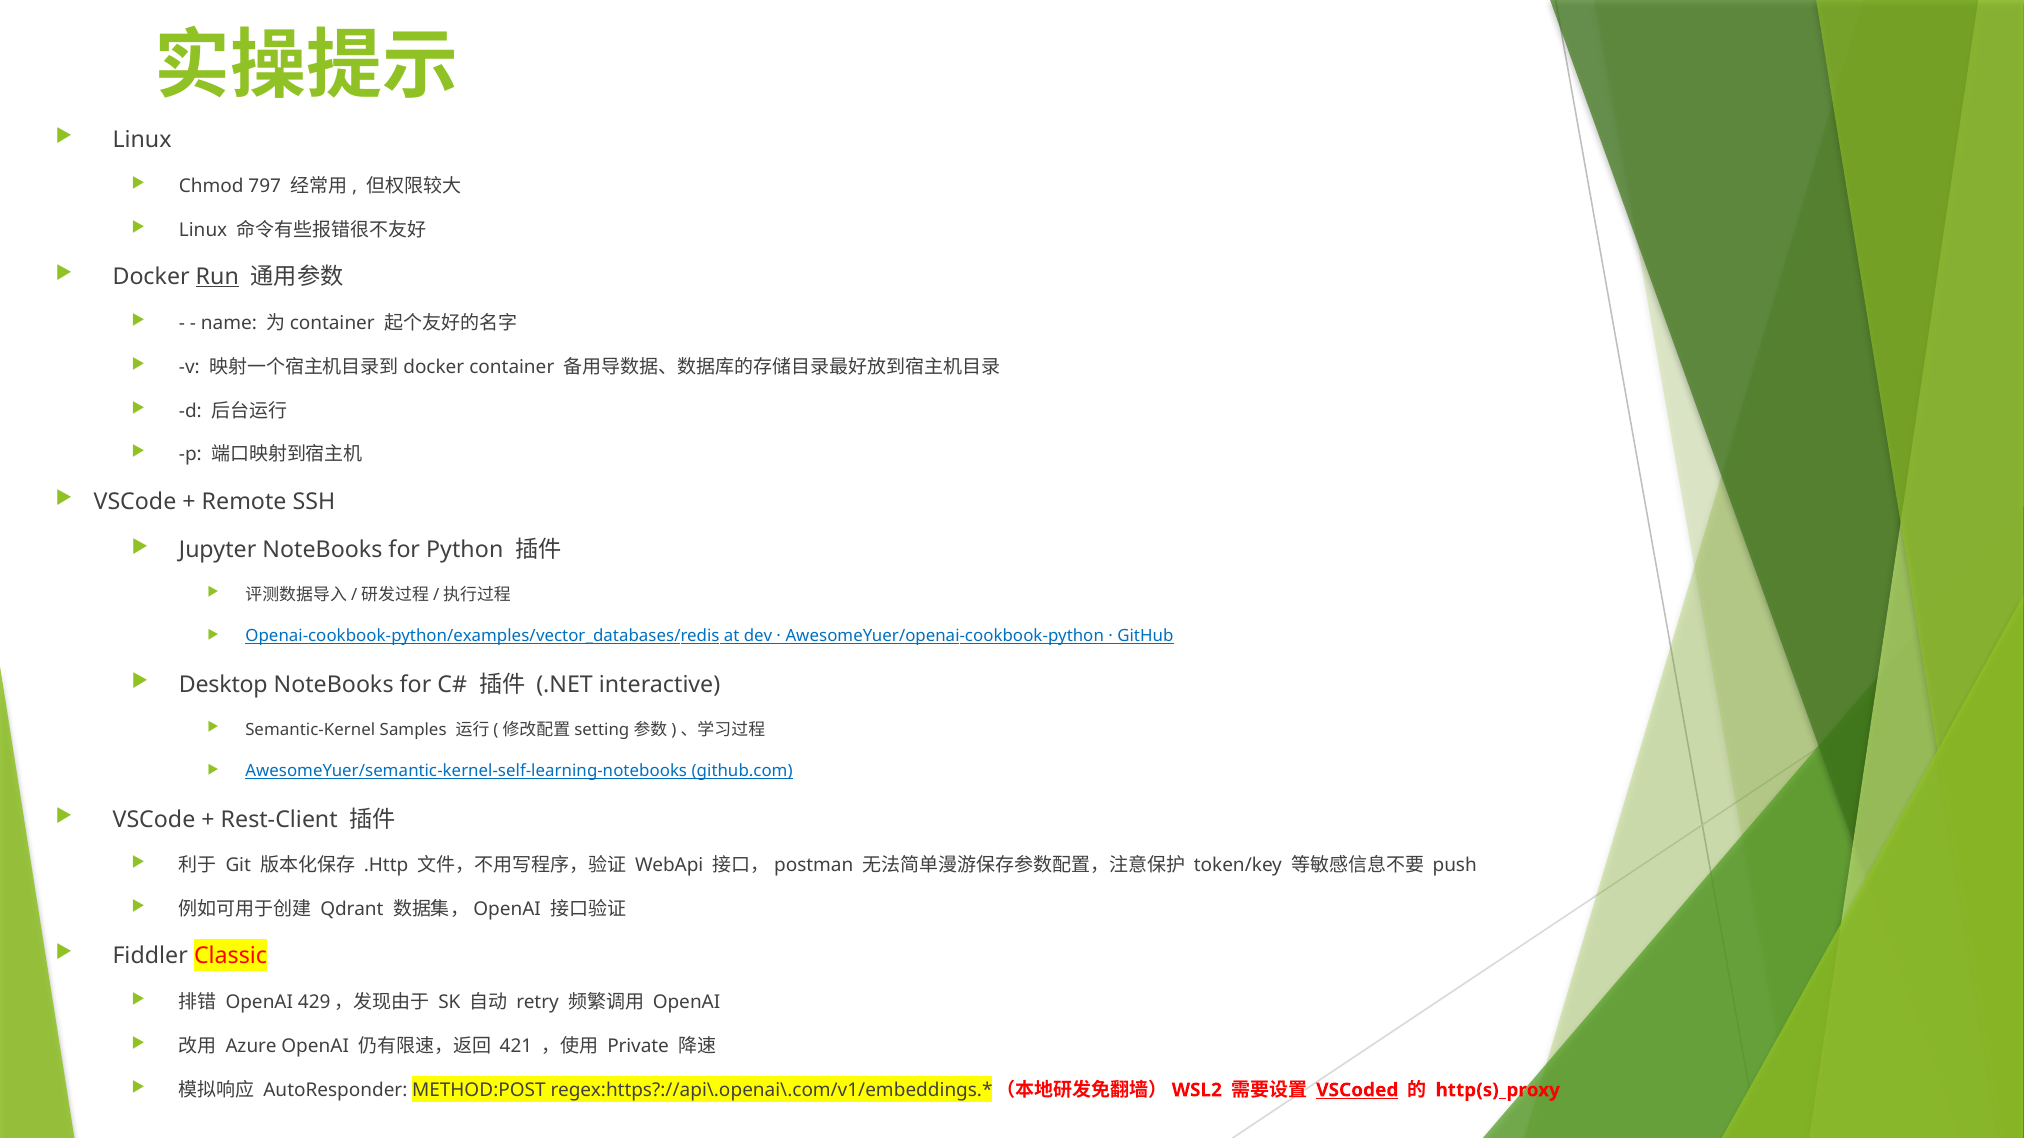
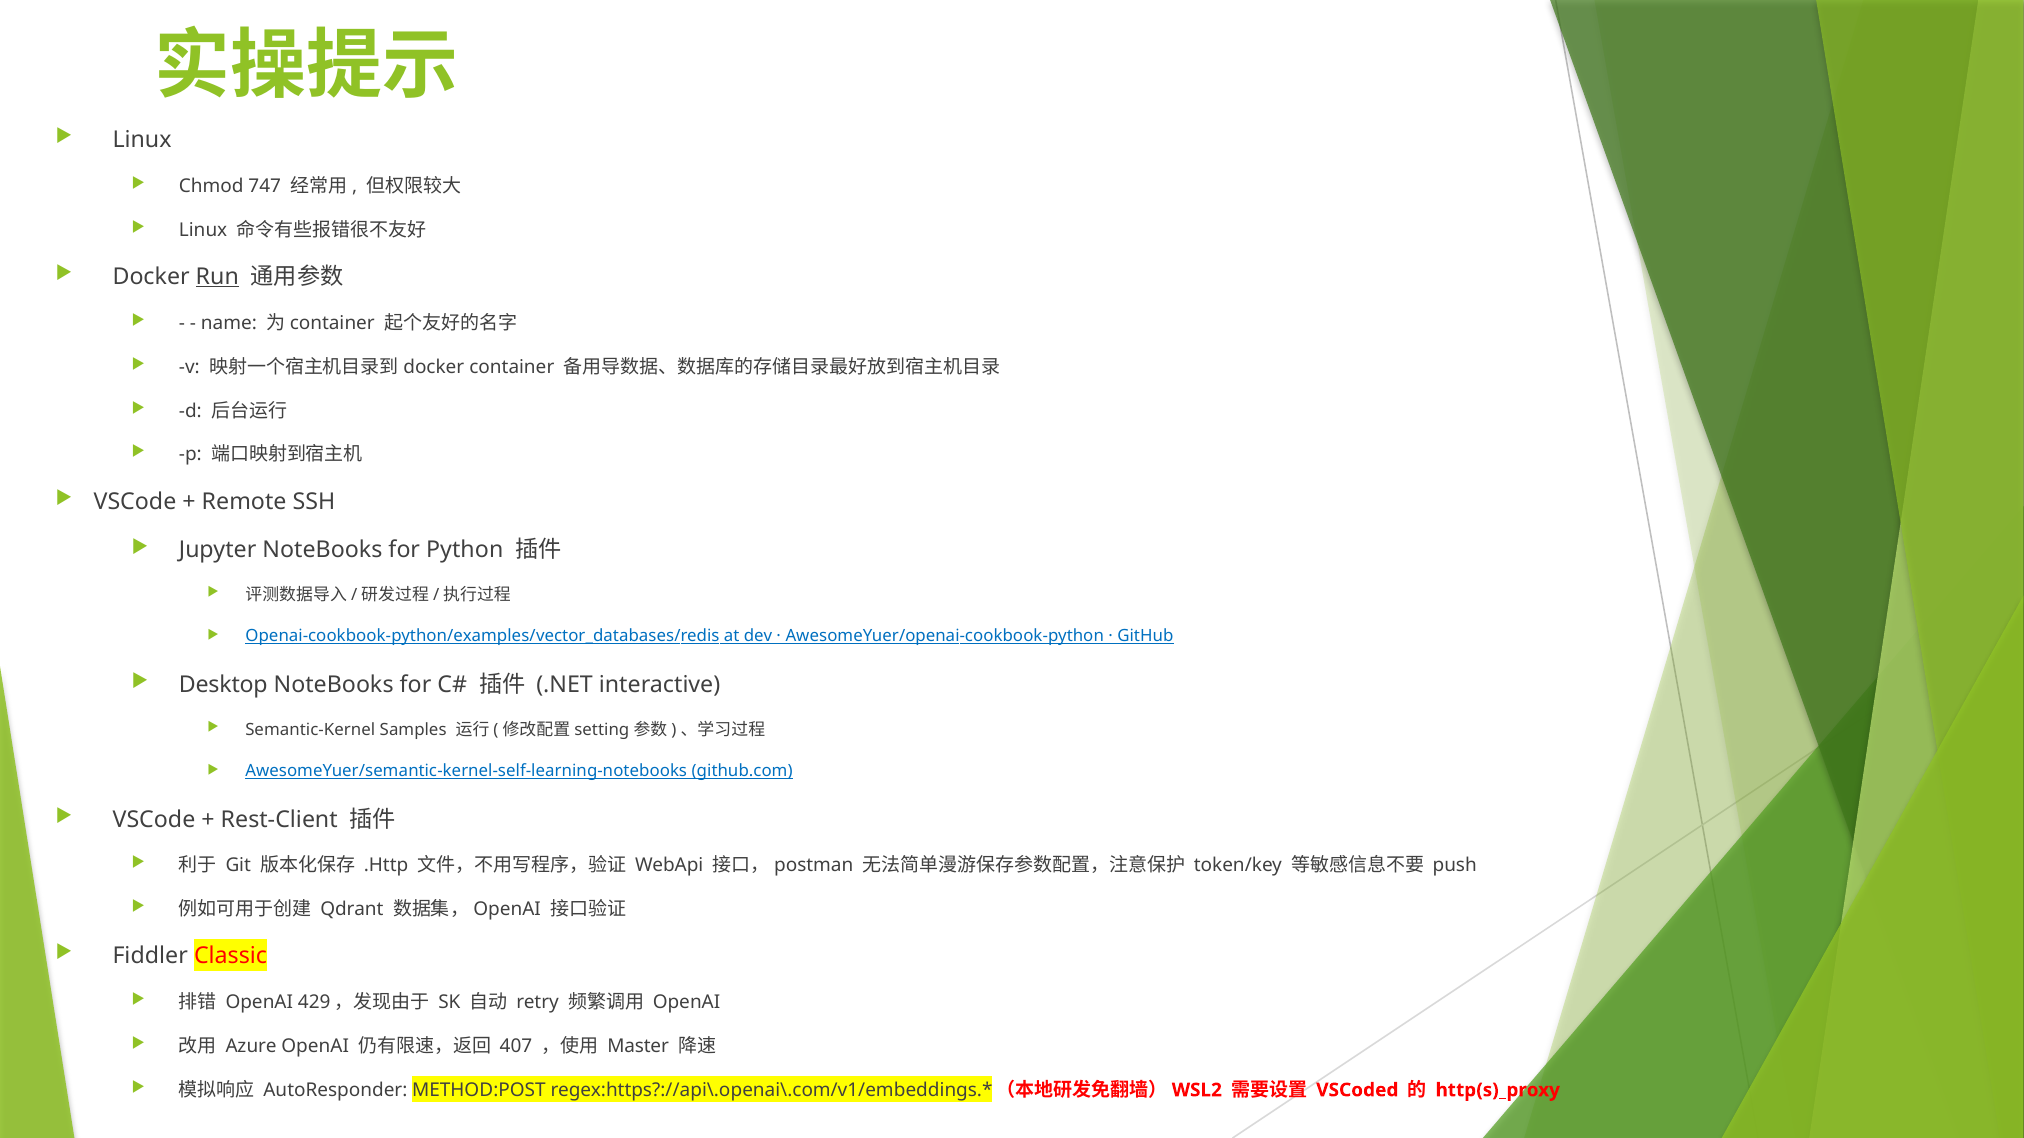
797: 797 -> 747
421: 421 -> 407
Private: Private -> Master
VSCoded underline: present -> none
